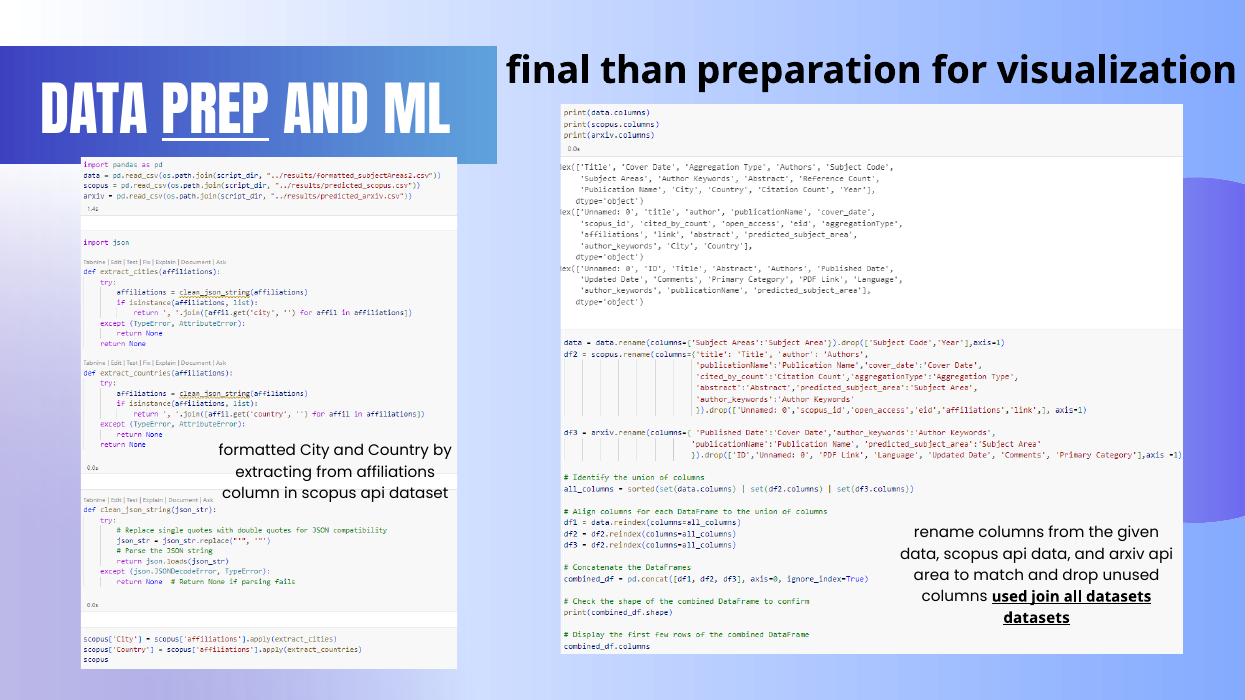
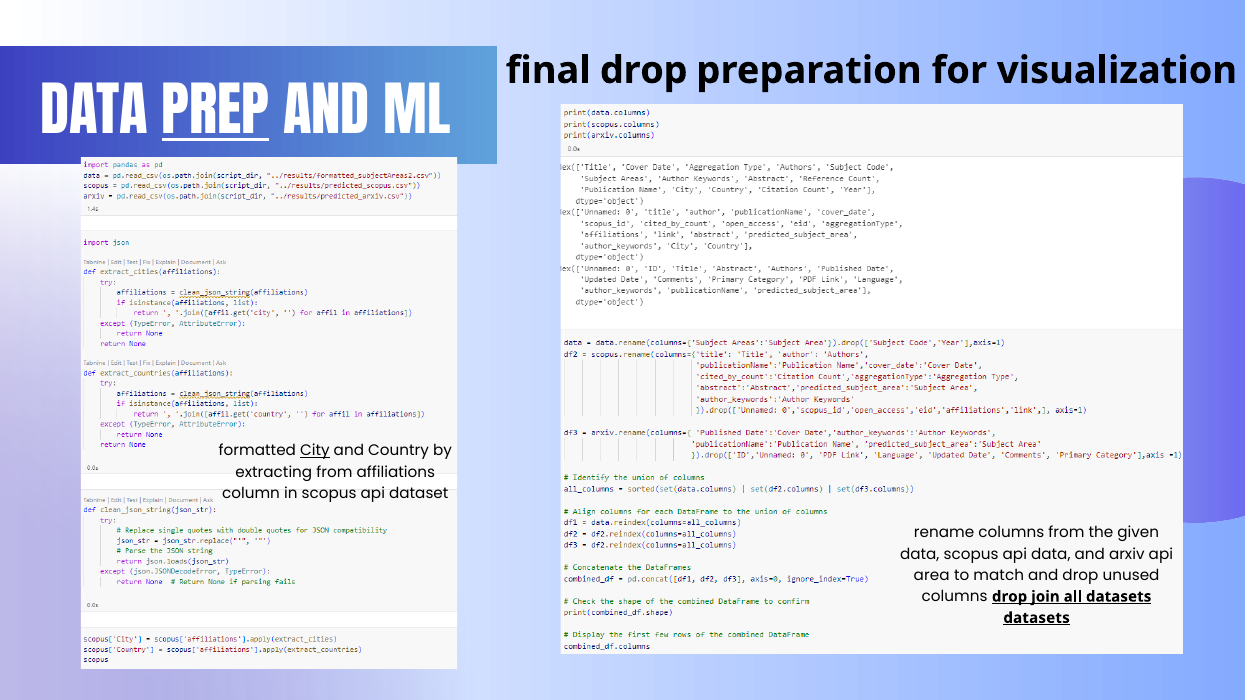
final than: than -> drop
City underline: none -> present
columns used: used -> drop
